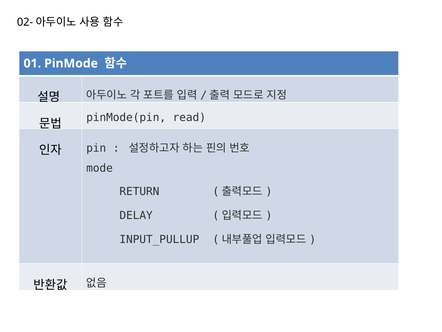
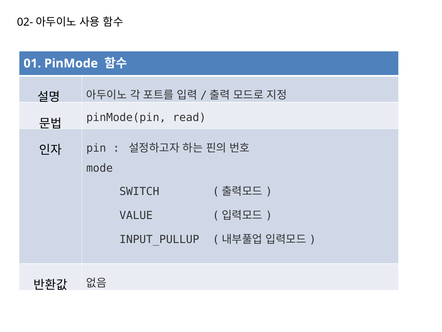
RETURN: RETURN -> SWITCH
DELAY: DELAY -> VALUE
